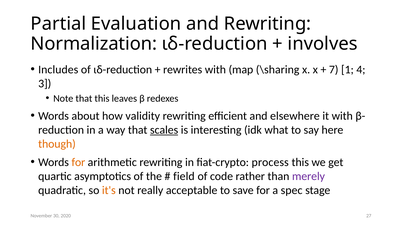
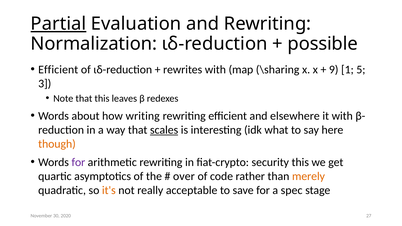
Partial underline: none -> present
involves: involves -> possible
Includes at (58, 70): Includes -> Efficient
7: 7 -> 9
4: 4 -> 5
validity: validity -> writing
for at (78, 162) colour: orange -> purple
process: process -> security
field: field -> over
merely colour: purple -> orange
